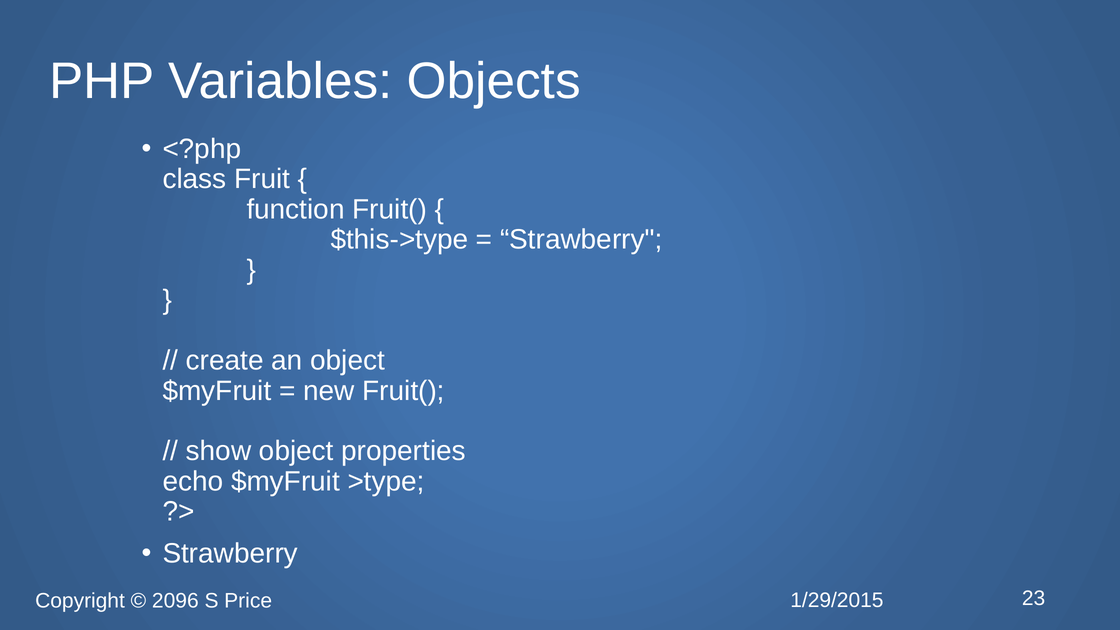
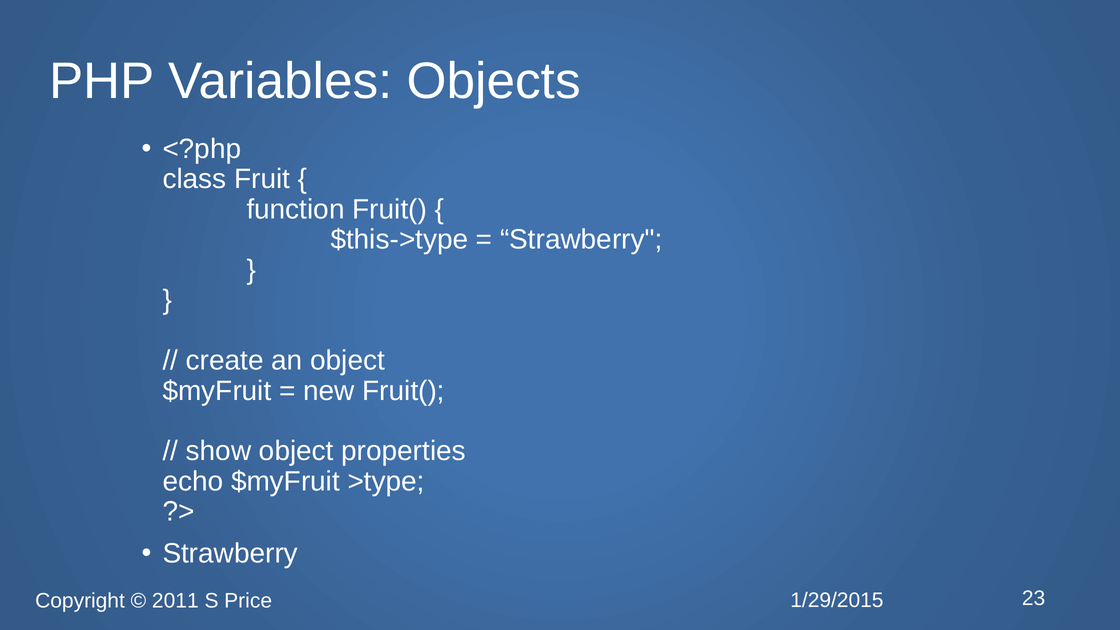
2096: 2096 -> 2011
